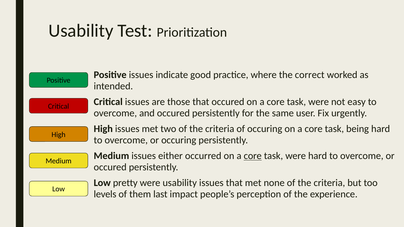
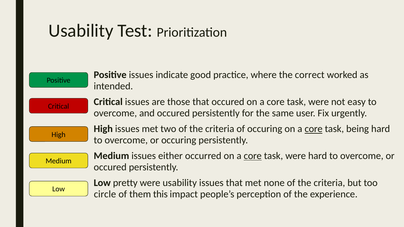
core at (314, 129) underline: none -> present
levels: levels -> circle
last: last -> this
